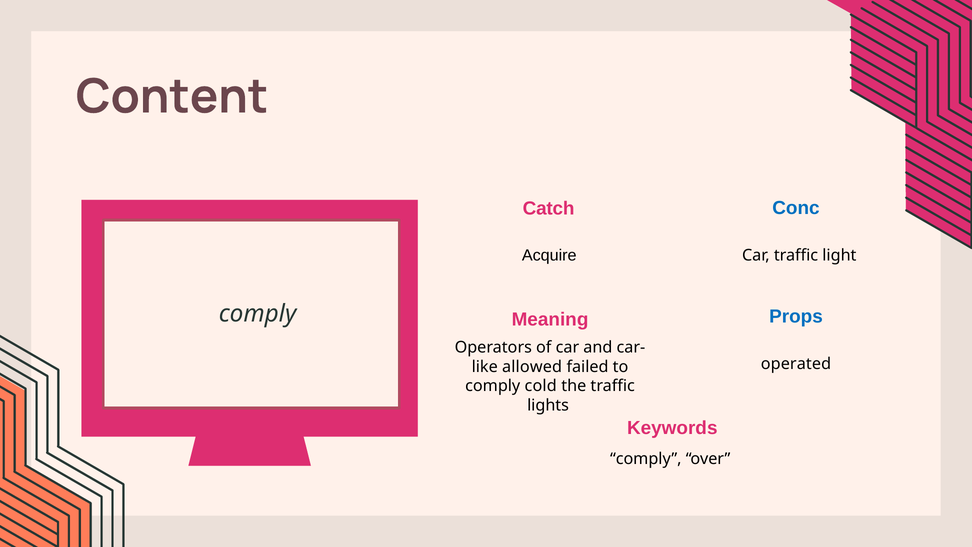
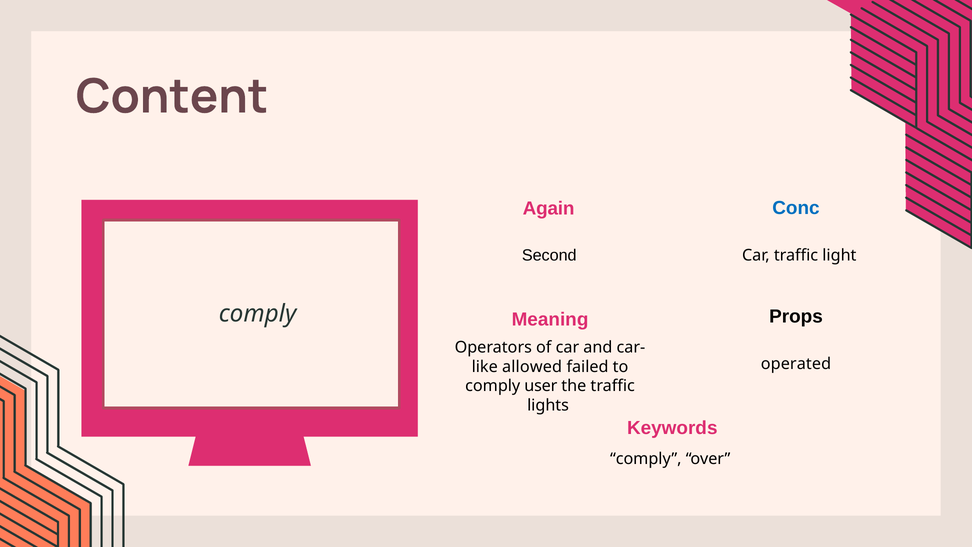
Catch: Catch -> Again
Acquire: Acquire -> Second
Props colour: blue -> black
cold: cold -> user
